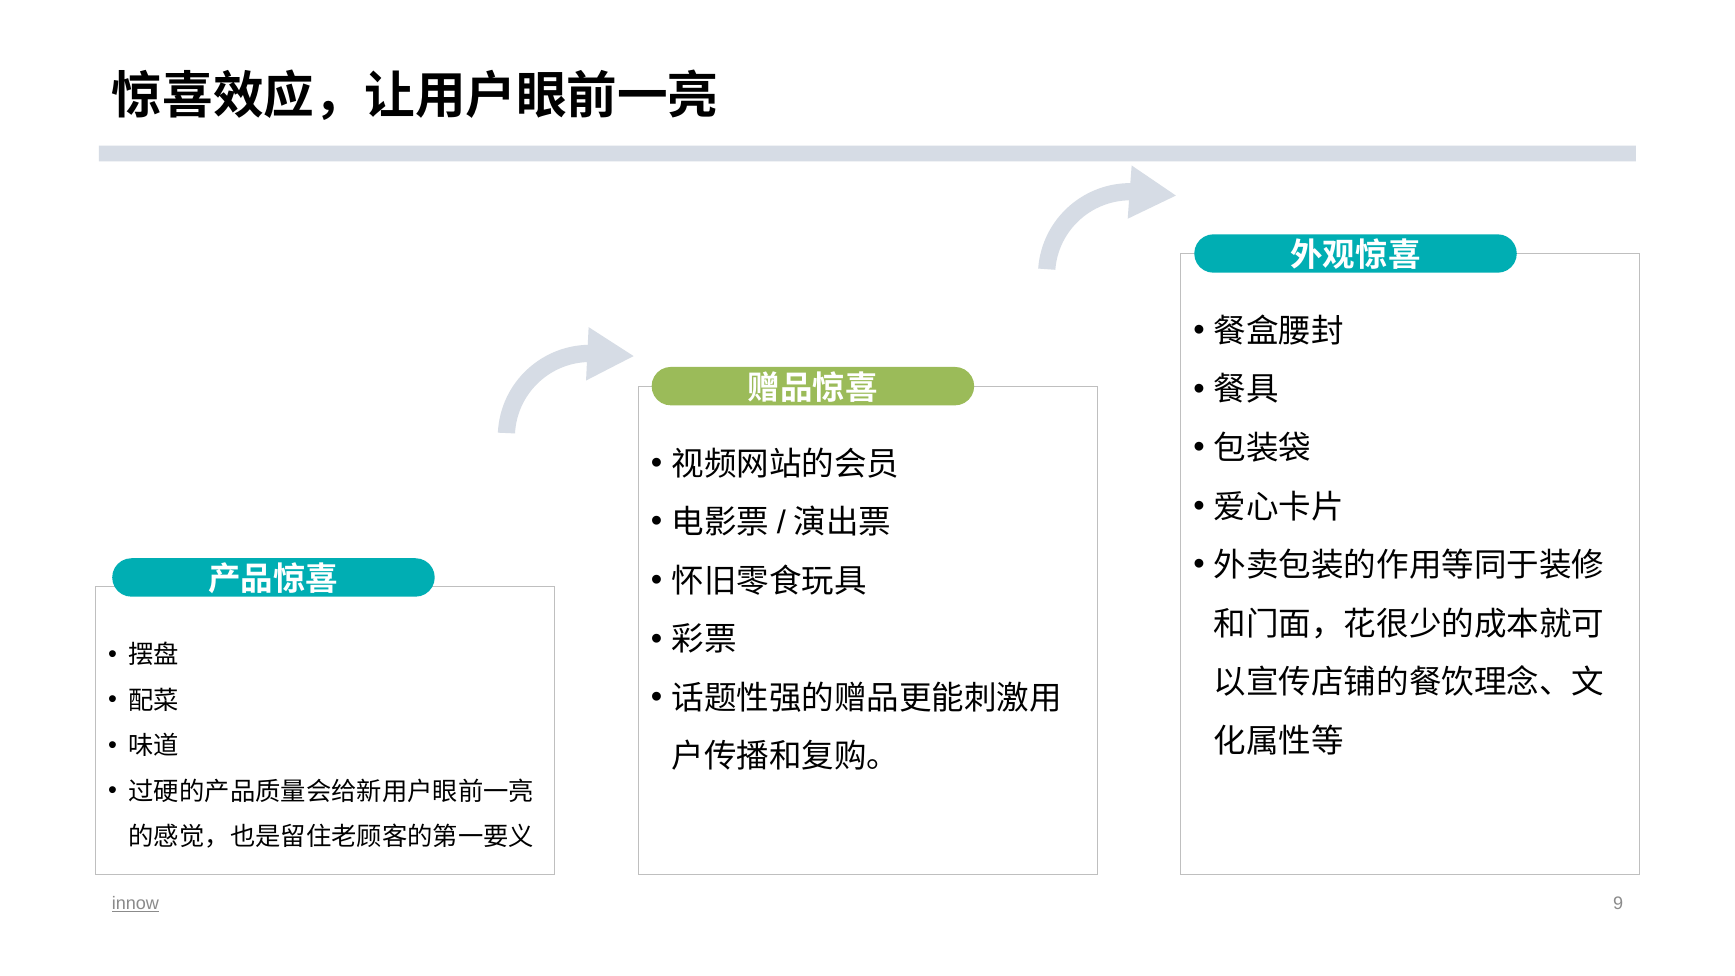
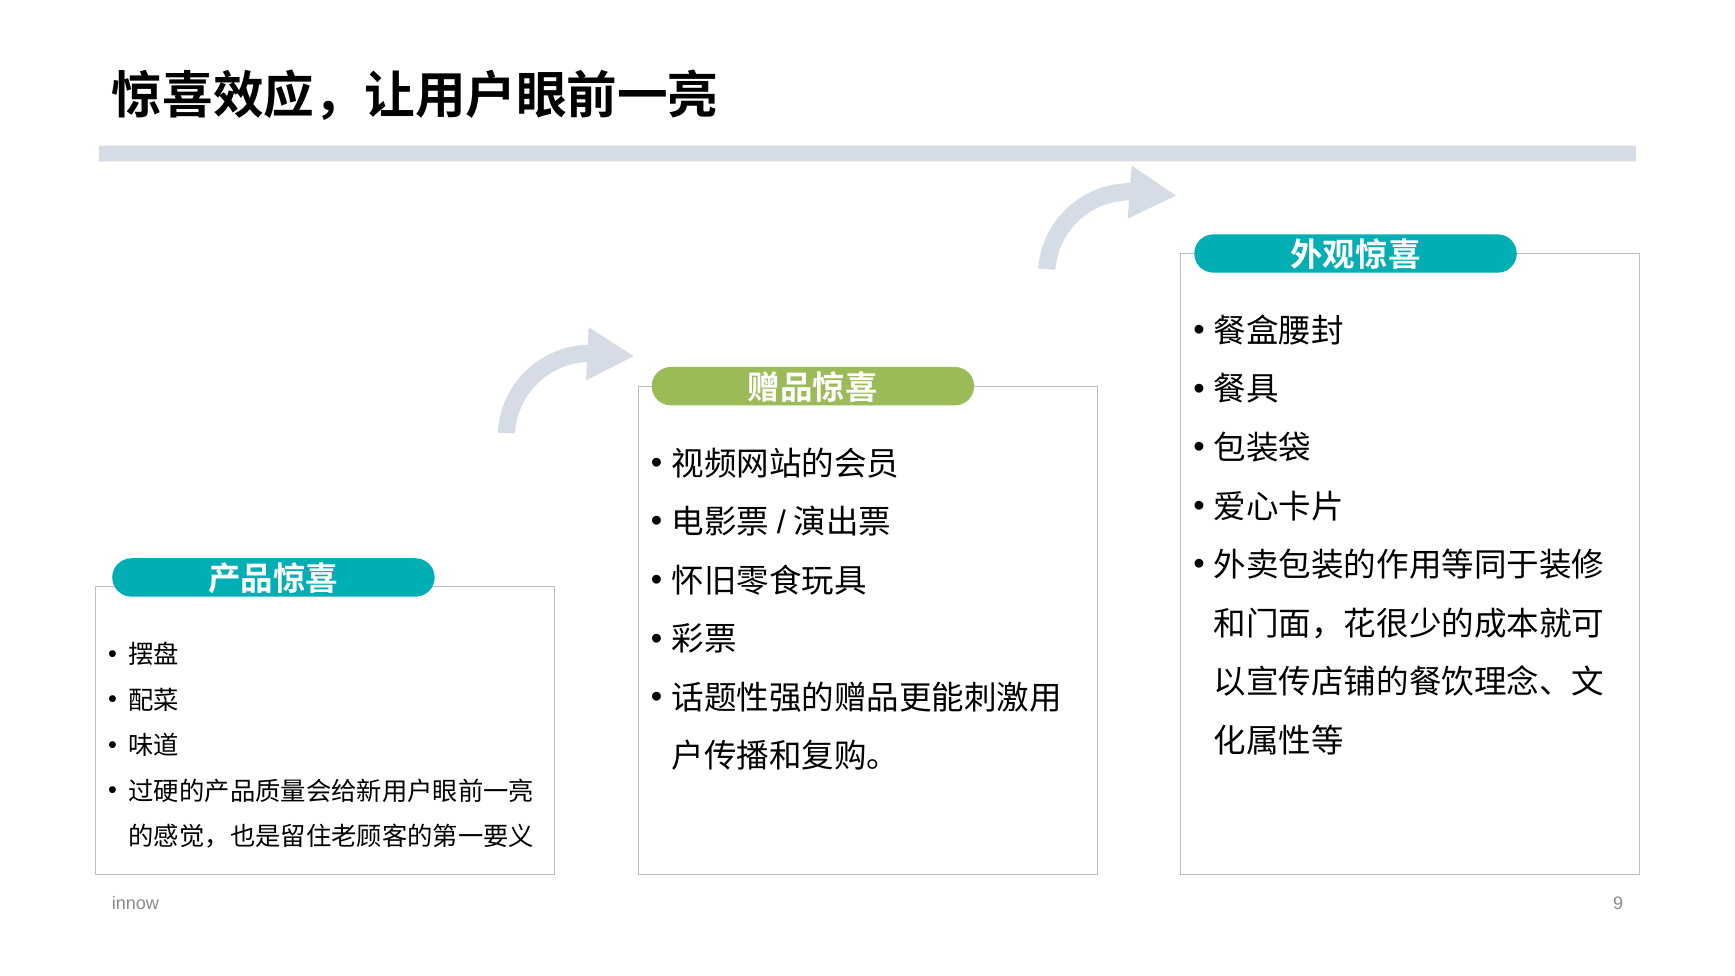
innow underline: present -> none
